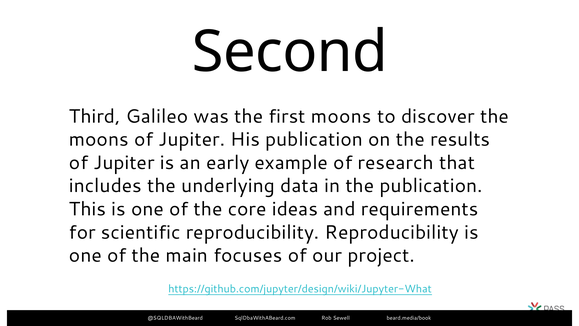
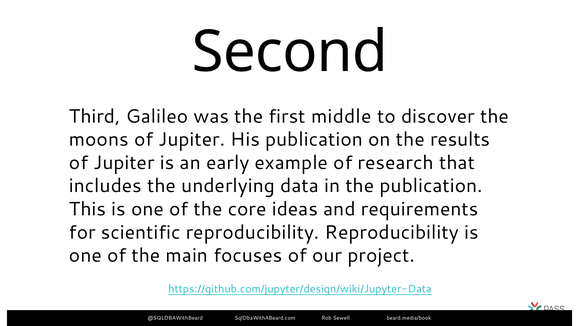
first moons: moons -> middle
https://github.com/jupyter/design/wiki/Jupyter-What: https://github.com/jupyter/design/wiki/Jupyter-What -> https://github.com/jupyter/design/wiki/Jupyter-Data
